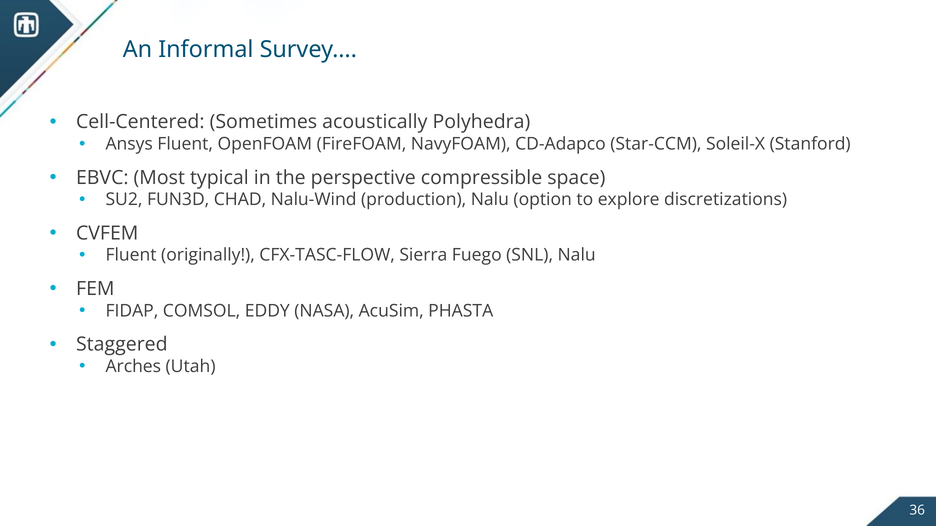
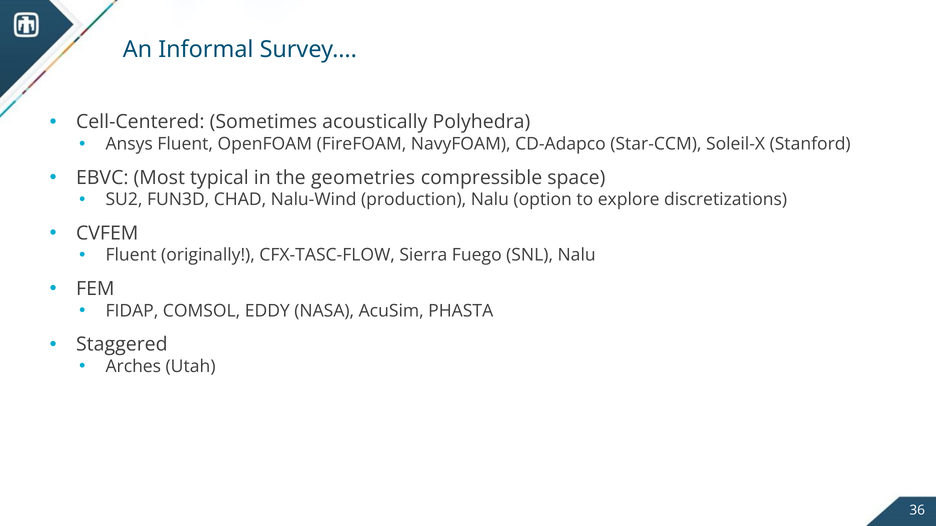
perspective: perspective -> geometries
